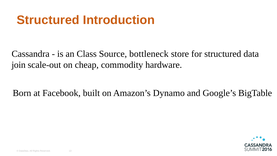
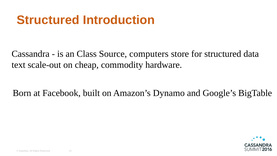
bottleneck: bottleneck -> computers
join: join -> text
